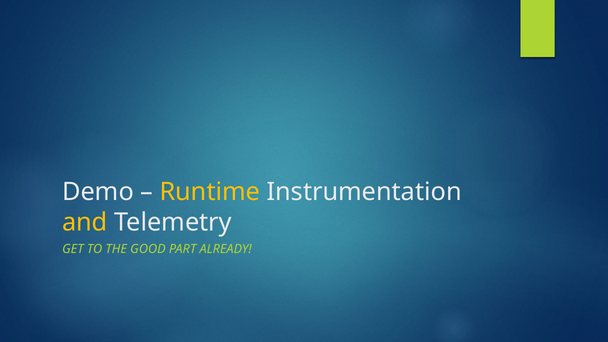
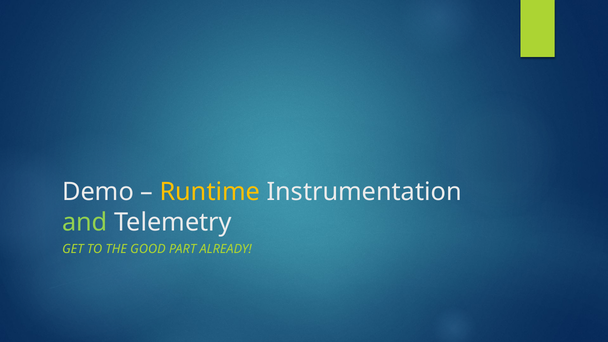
and colour: yellow -> light green
